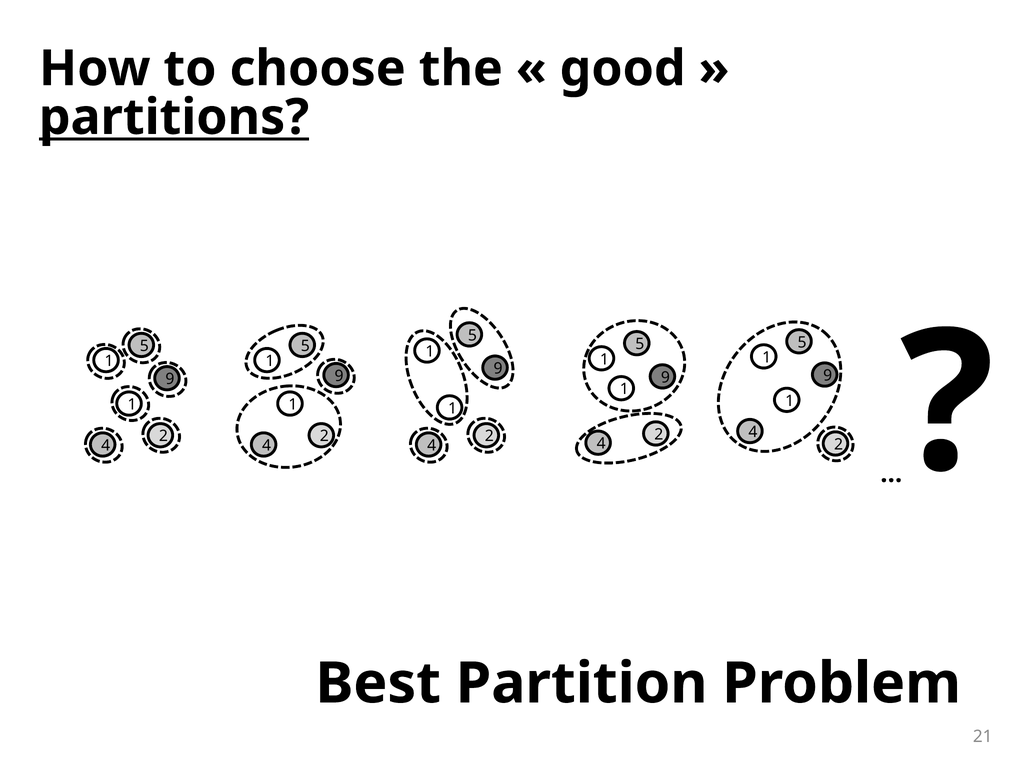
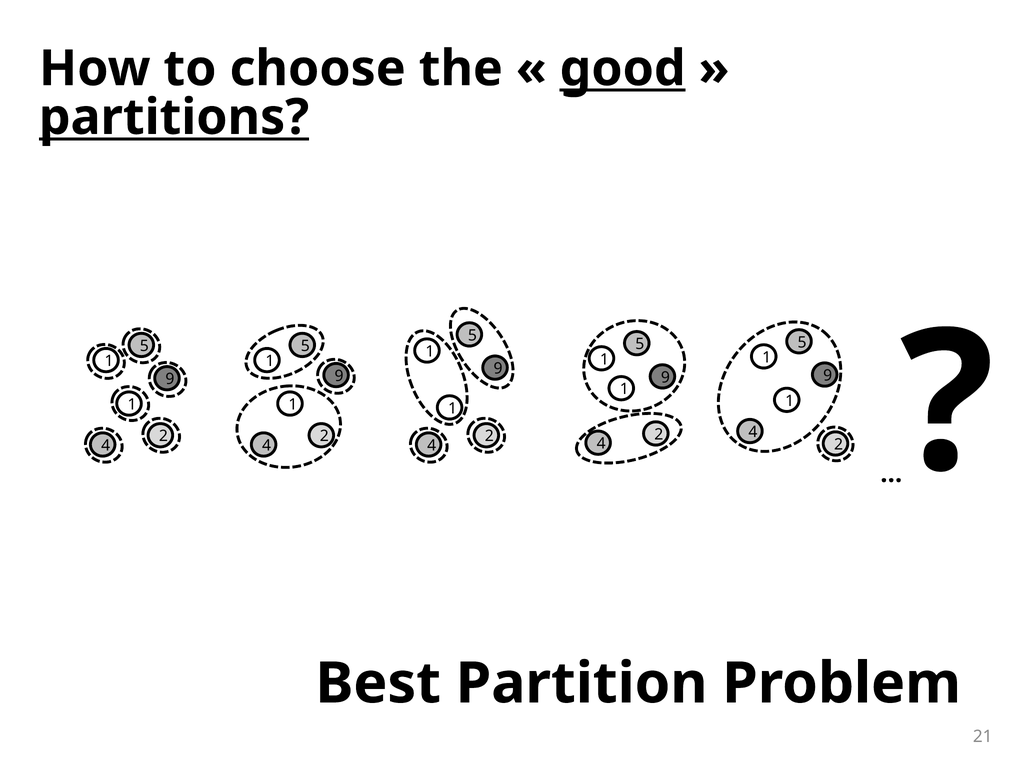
good underline: none -> present
